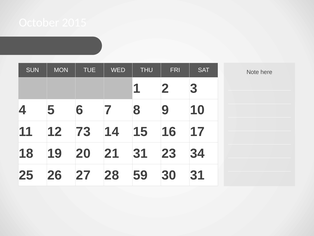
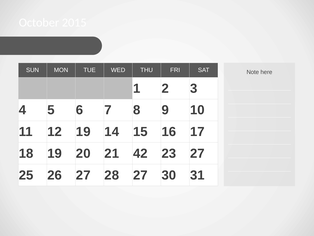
12 73: 73 -> 19
21 31: 31 -> 42
23 34: 34 -> 27
28 59: 59 -> 27
